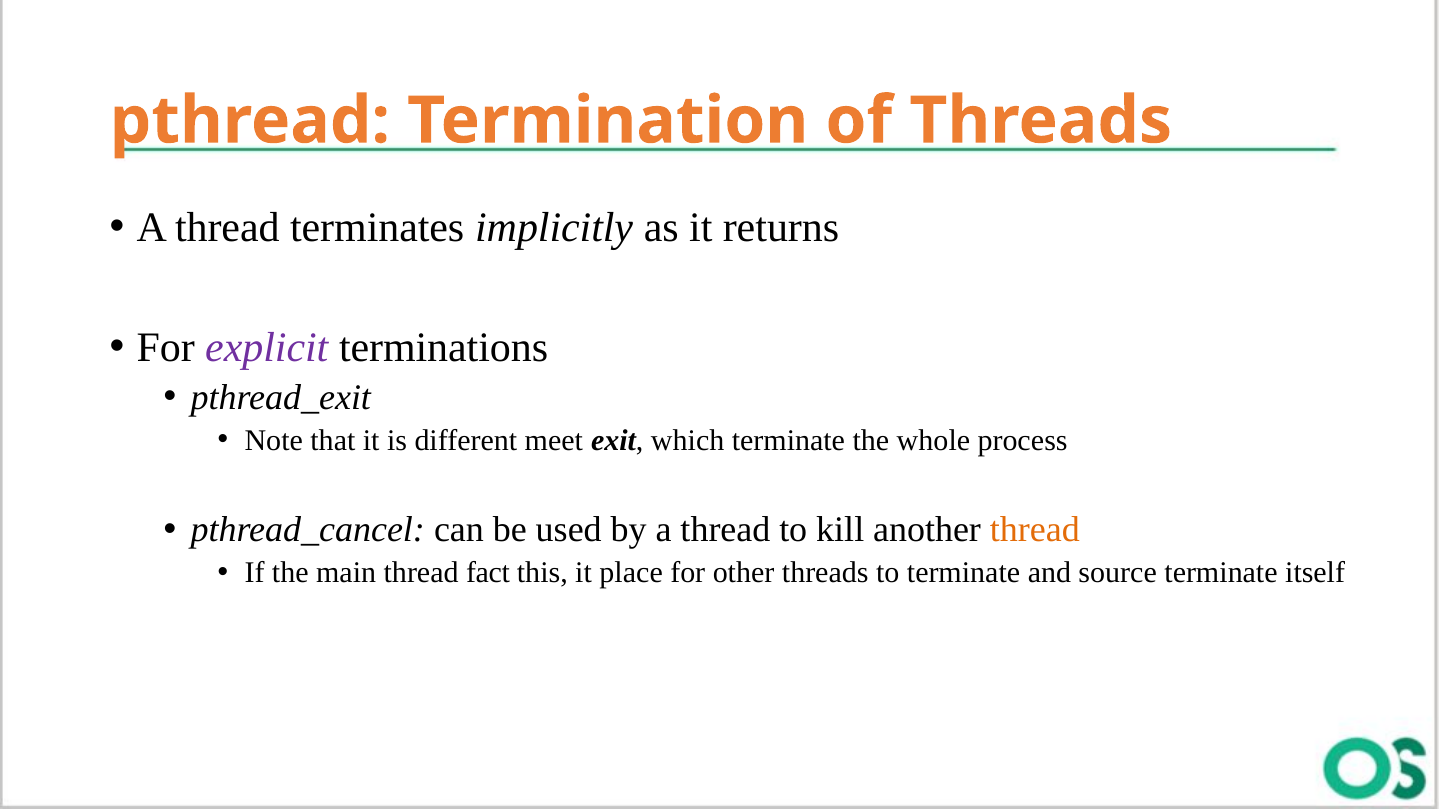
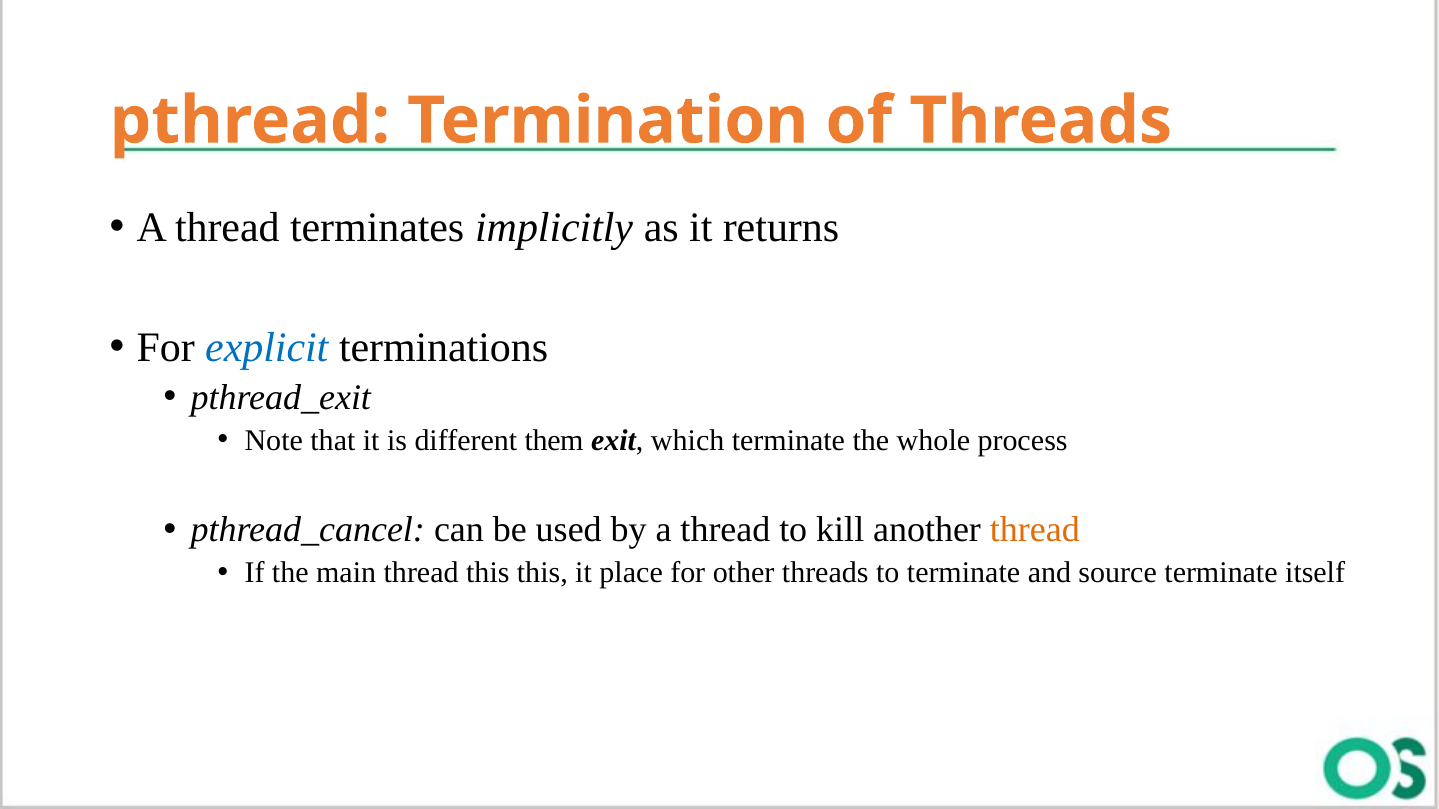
explicit colour: purple -> blue
meet: meet -> them
thread fact: fact -> this
